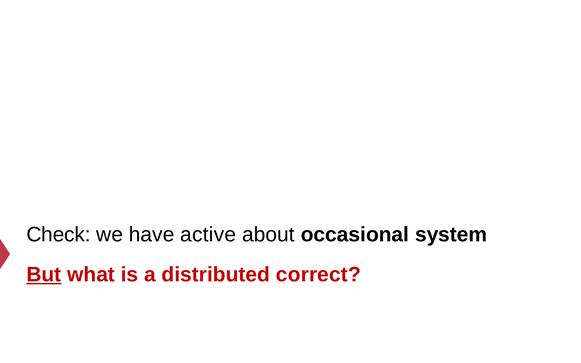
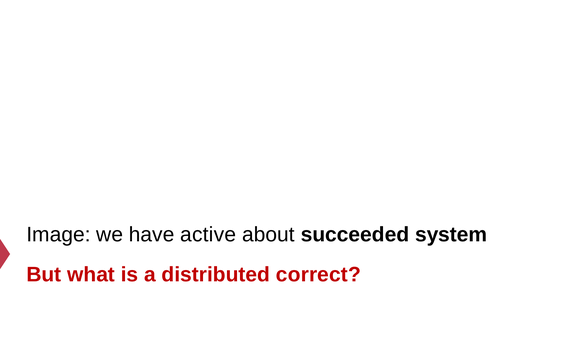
Check: Check -> Image
occasional: occasional -> succeeded
But underline: present -> none
